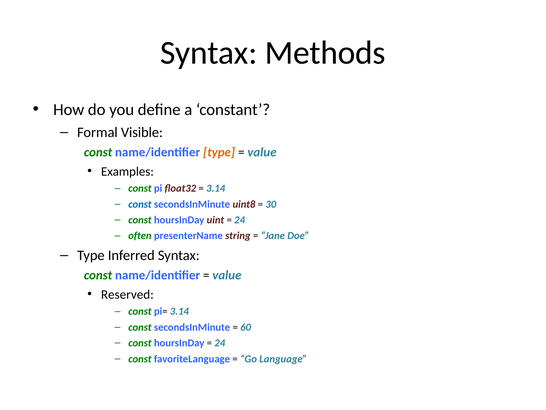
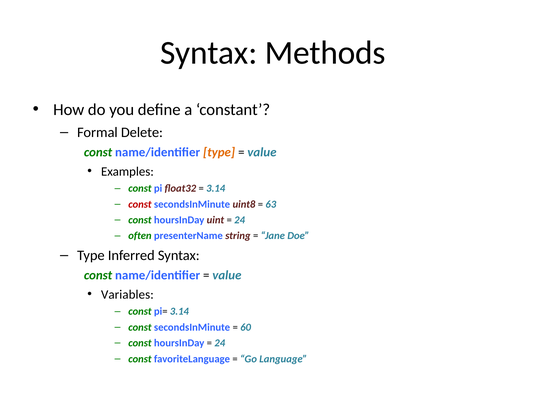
Visible: Visible -> Delete
const at (140, 204) colour: blue -> red
30: 30 -> 63
Reserved: Reserved -> Variables
